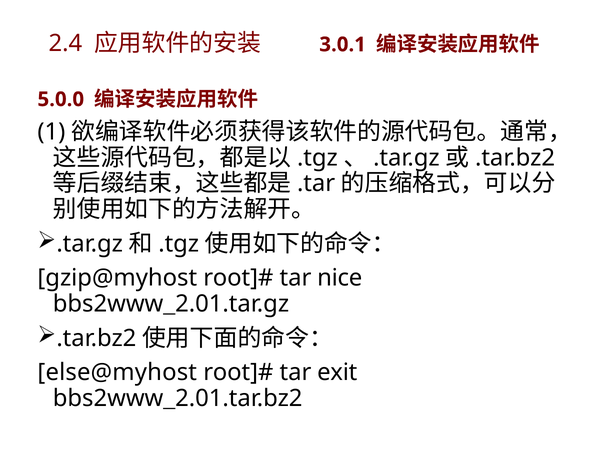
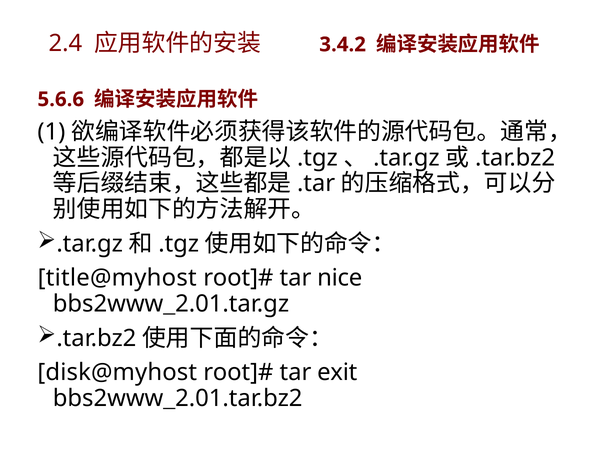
3.0.1: 3.0.1 -> 3.4.2
5.0.0: 5.0.0 -> 5.6.6
gzip@myhost: gzip@myhost -> title@myhost
else@myhost: else@myhost -> disk@myhost
